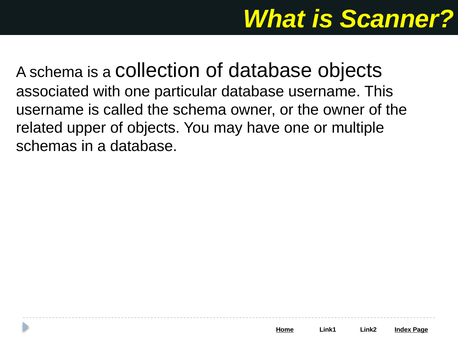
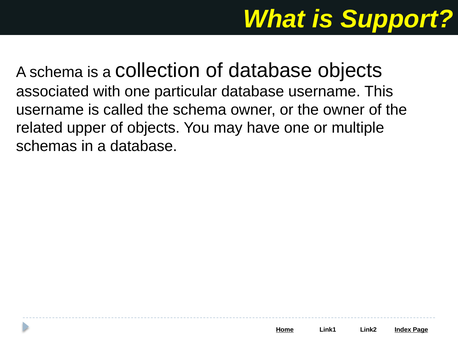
Scanner: Scanner -> Support
